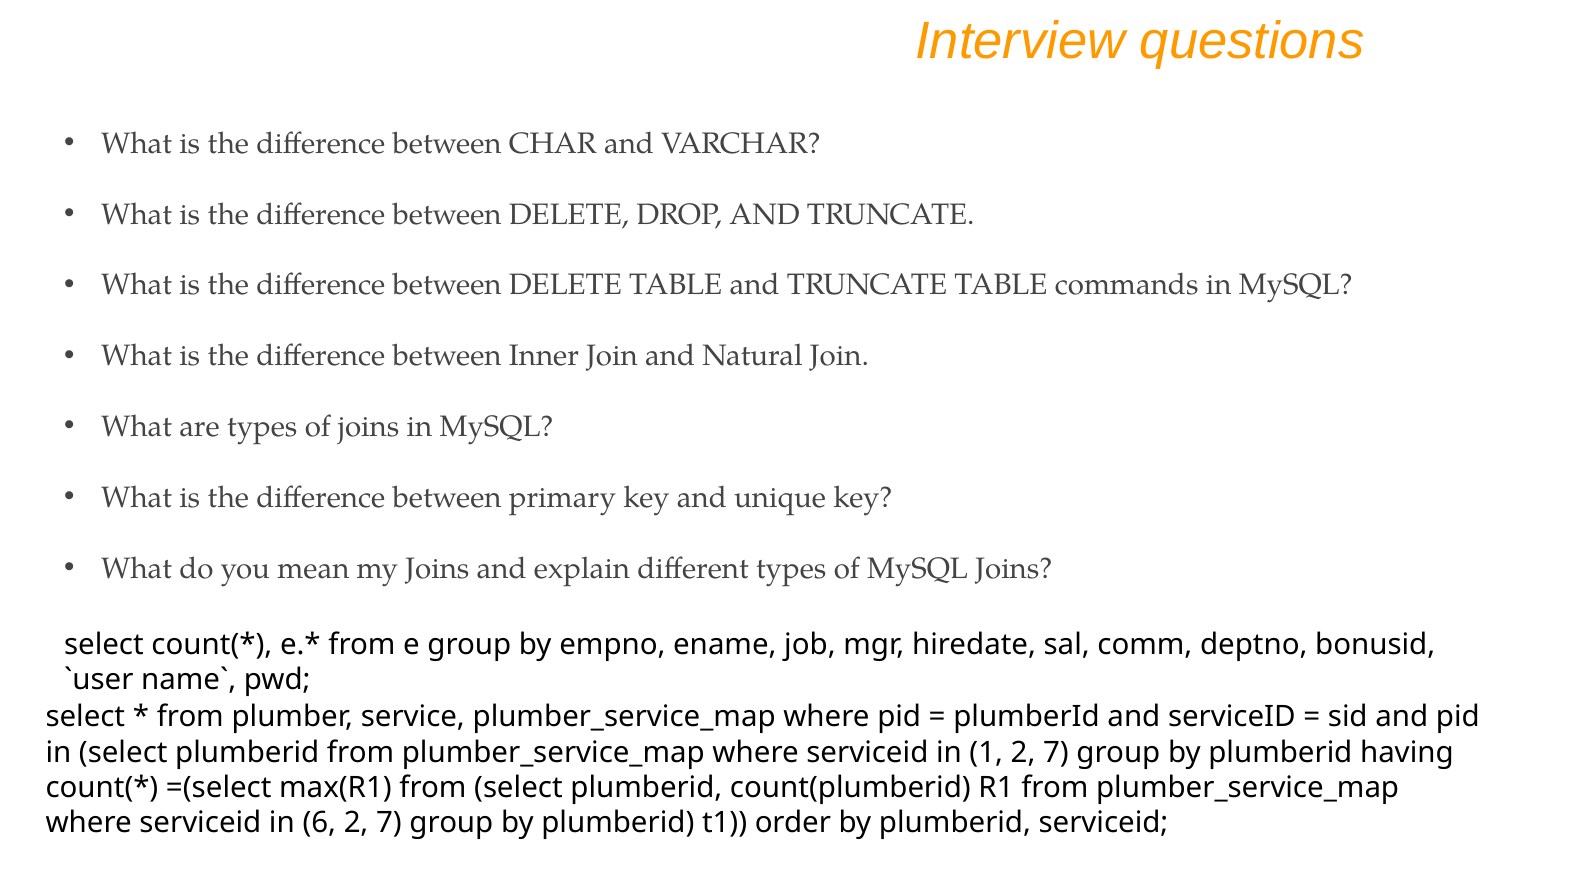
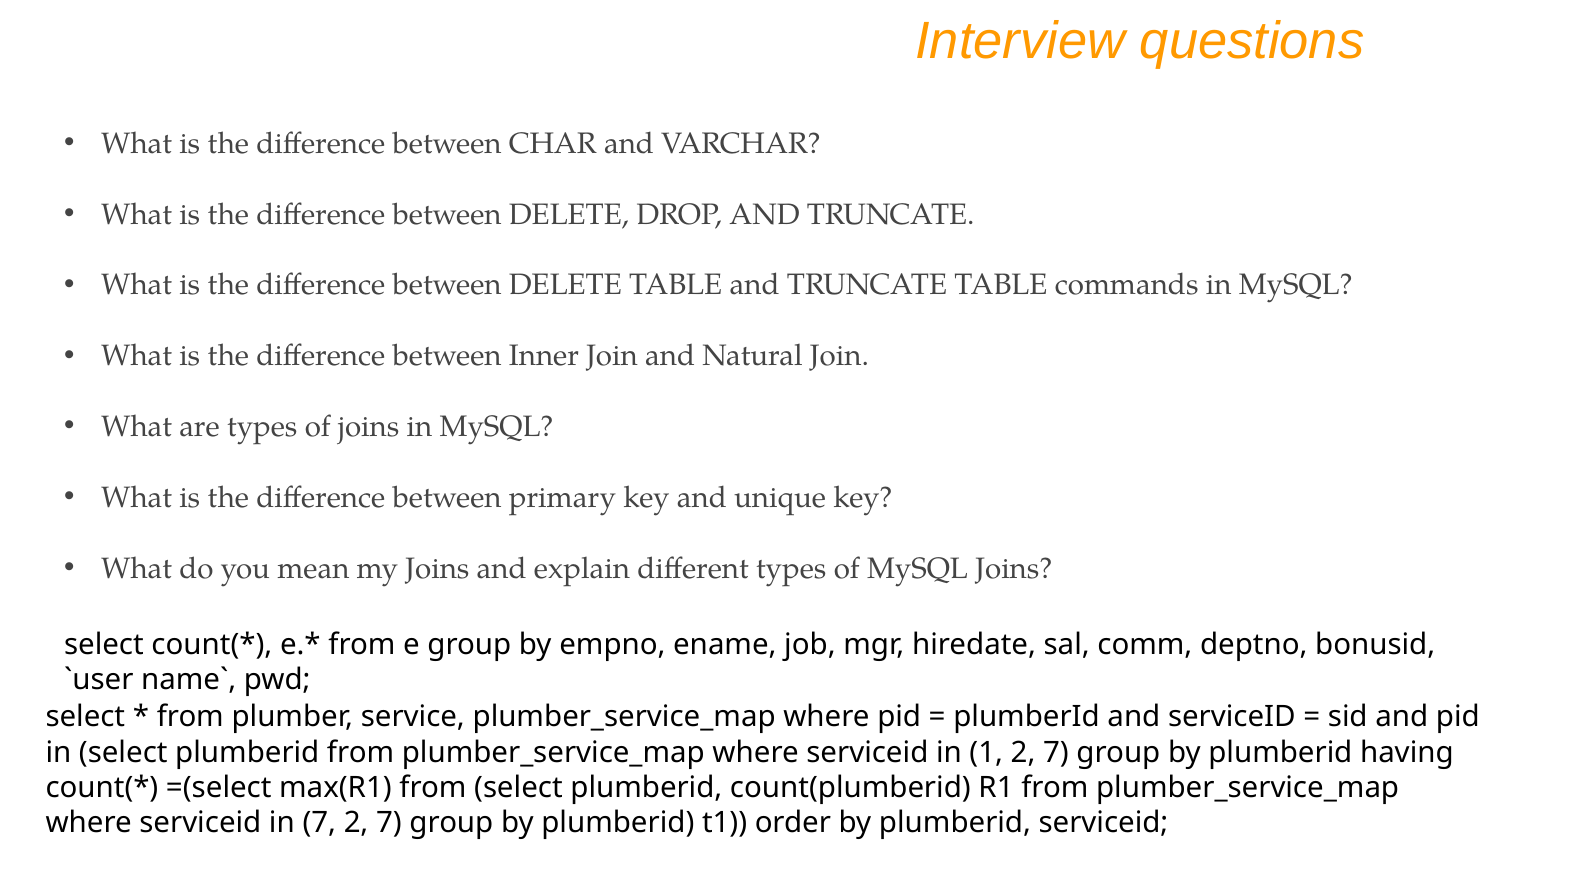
in 6: 6 -> 7
